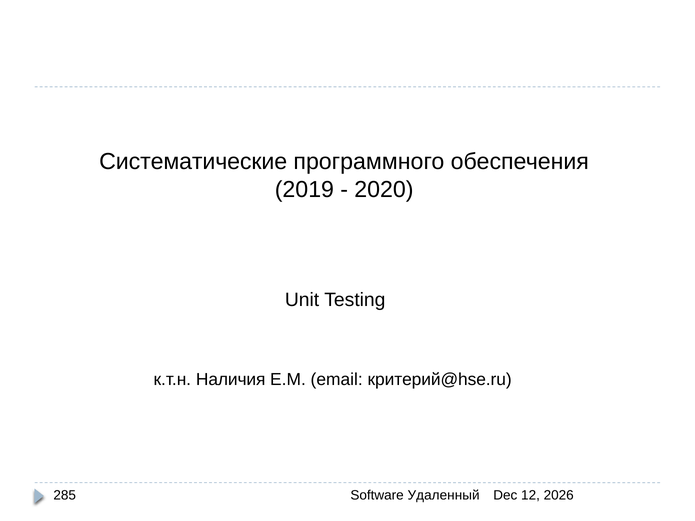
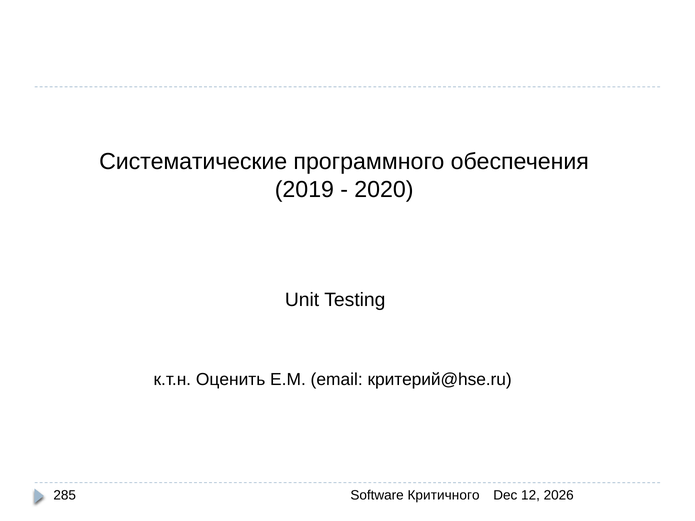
Наличия: Наличия -> Оценить
Удаленный: Удаленный -> Критичного
